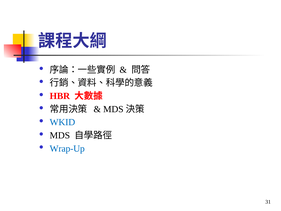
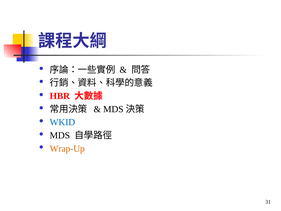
Wrap-Up colour: blue -> orange
